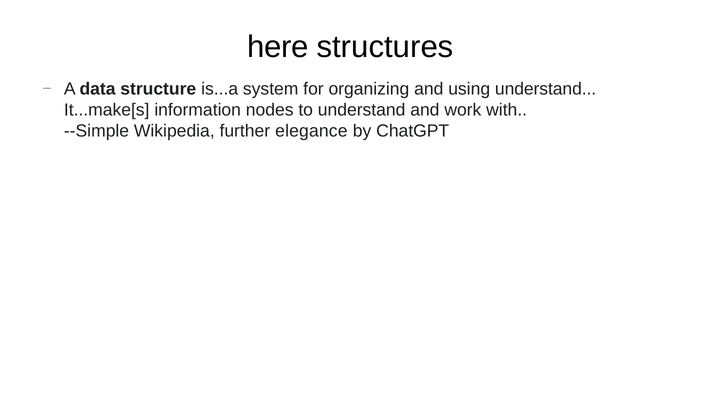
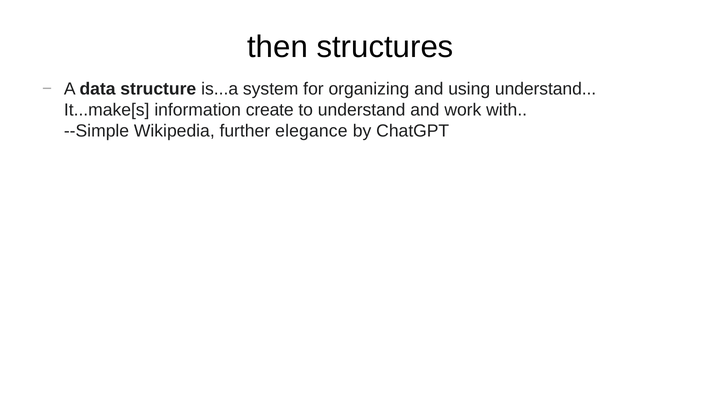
here: here -> then
nodes: nodes -> create
